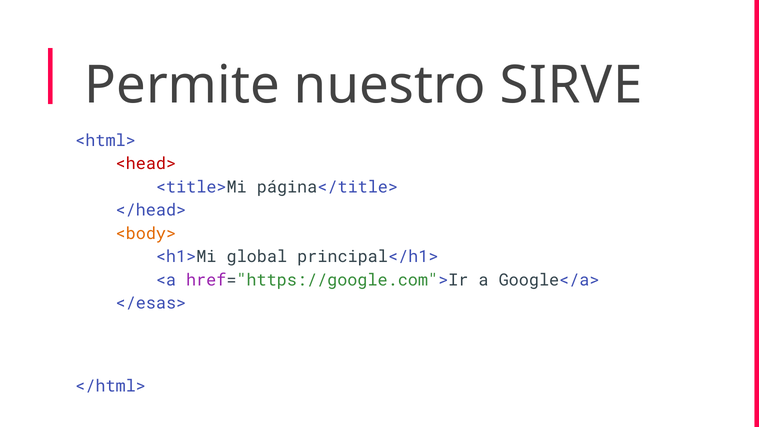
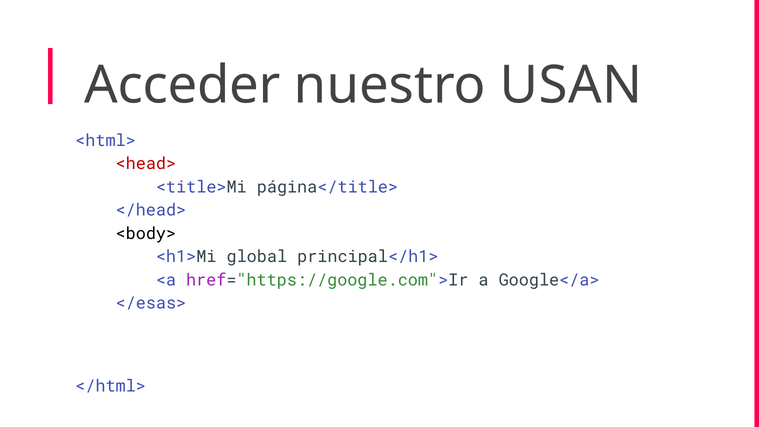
Permite: Permite -> Acceder
SIRVE: SIRVE -> USAN
<body> colour: orange -> black
